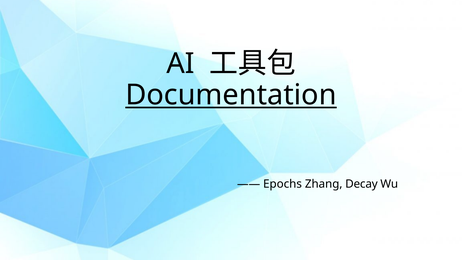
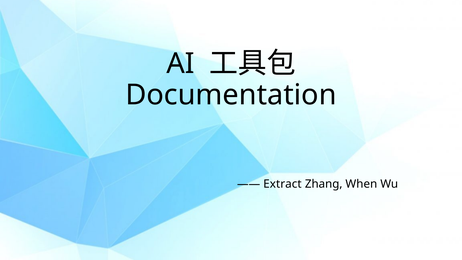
Documentation underline: present -> none
Epochs: Epochs -> Extract
Decay: Decay -> When
